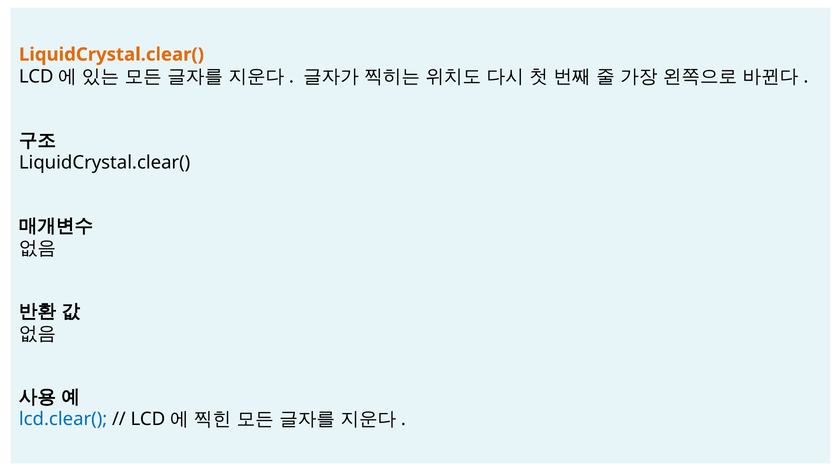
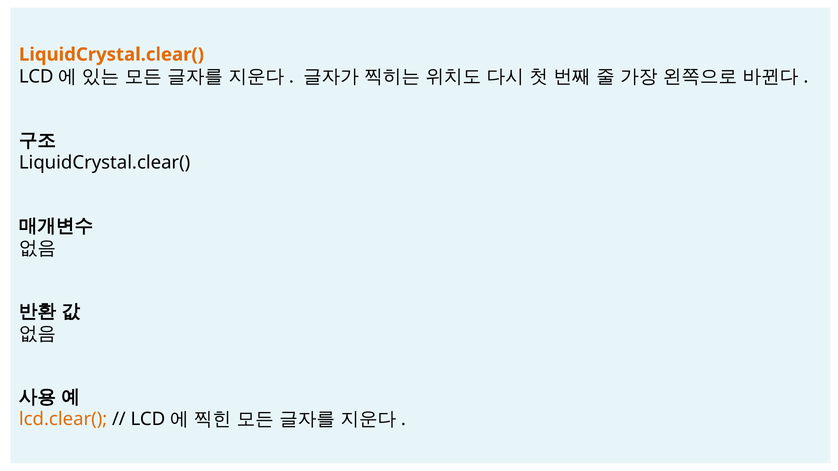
lcd.clear( colour: blue -> orange
